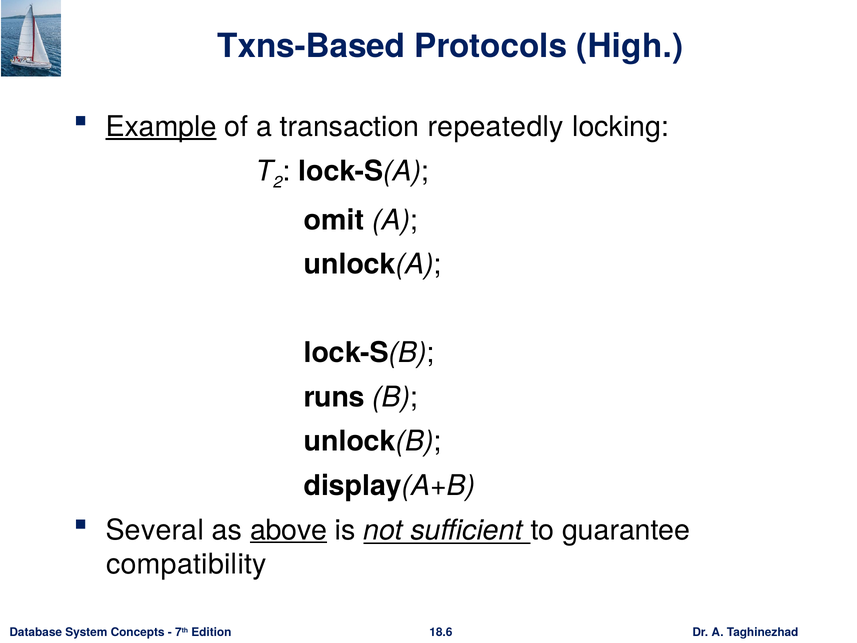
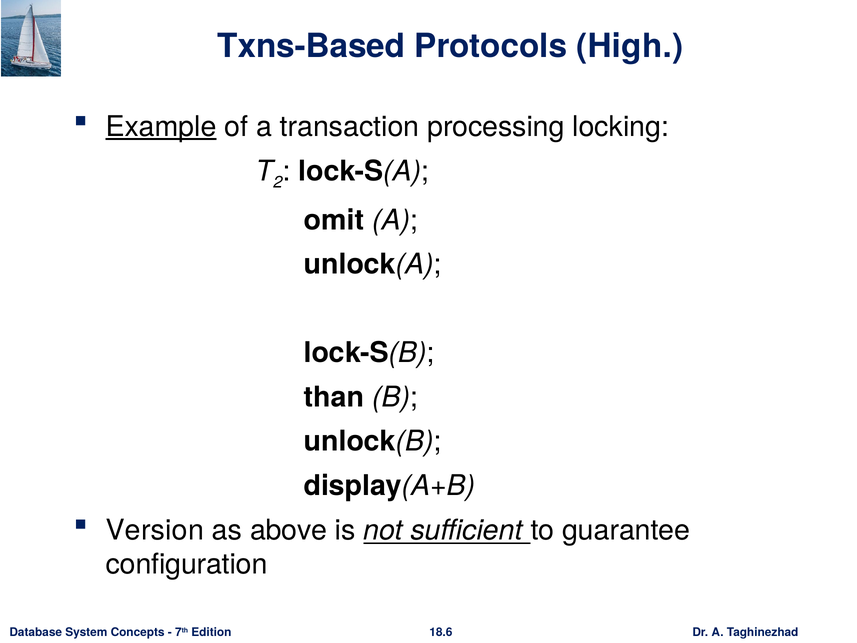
repeatedly: repeatedly -> processing
runs: runs -> than
Several: Several -> Version
above underline: present -> none
compatibility: compatibility -> configuration
